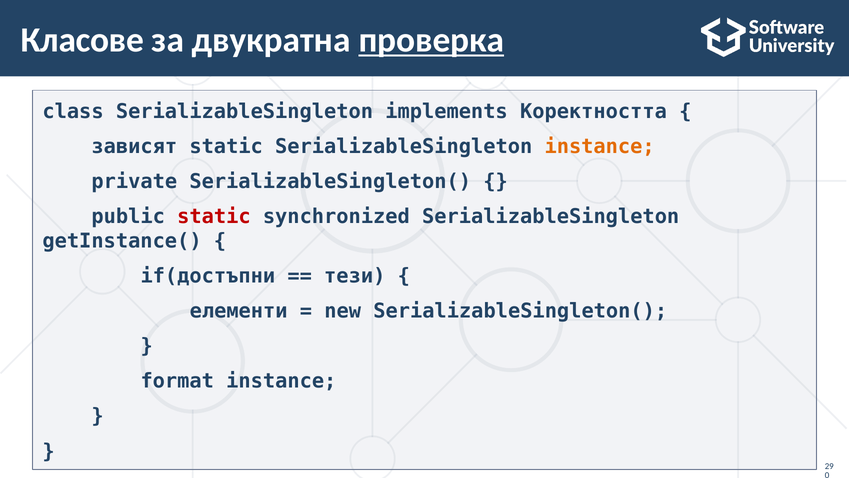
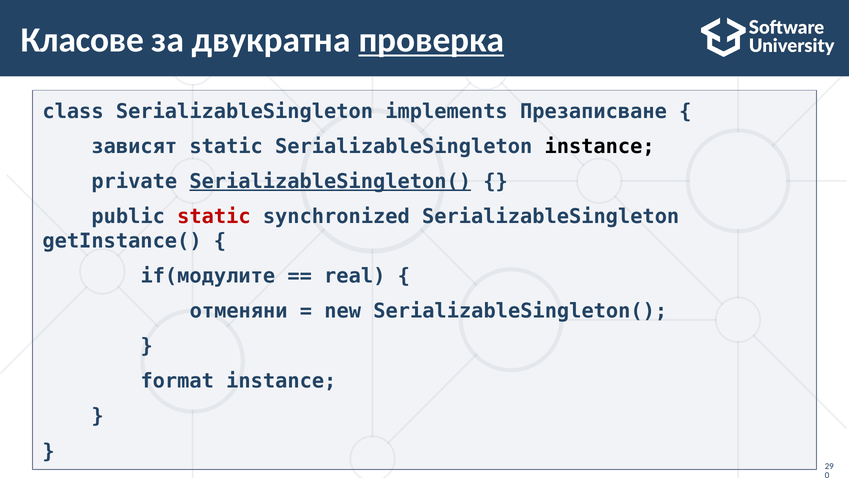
Коректността: Коректността -> Презаписване
instance at (600, 146) colour: orange -> black
SerializableSingleton( at (330, 181) underline: none -> present
if(достъпни: if(достъпни -> if(модулите
тези: тези -> real
елементи: елементи -> отменяни
